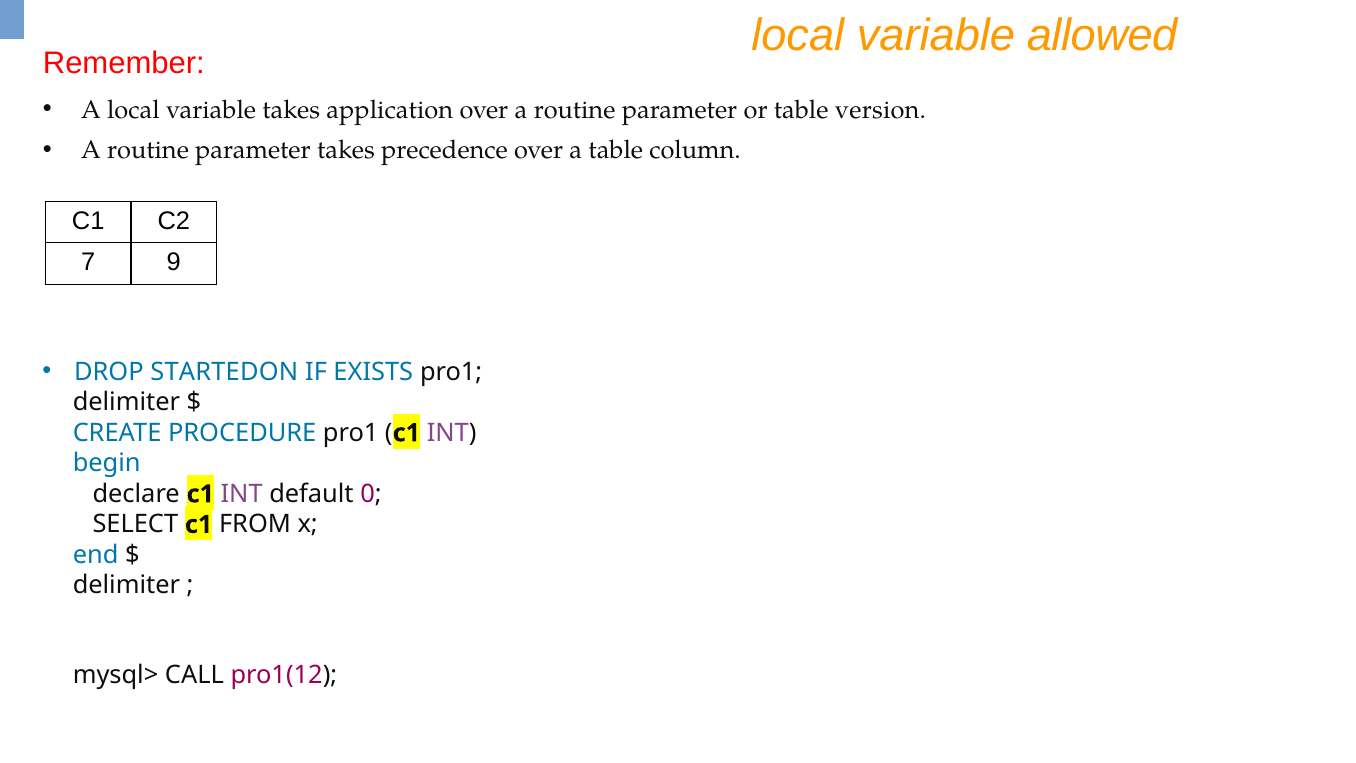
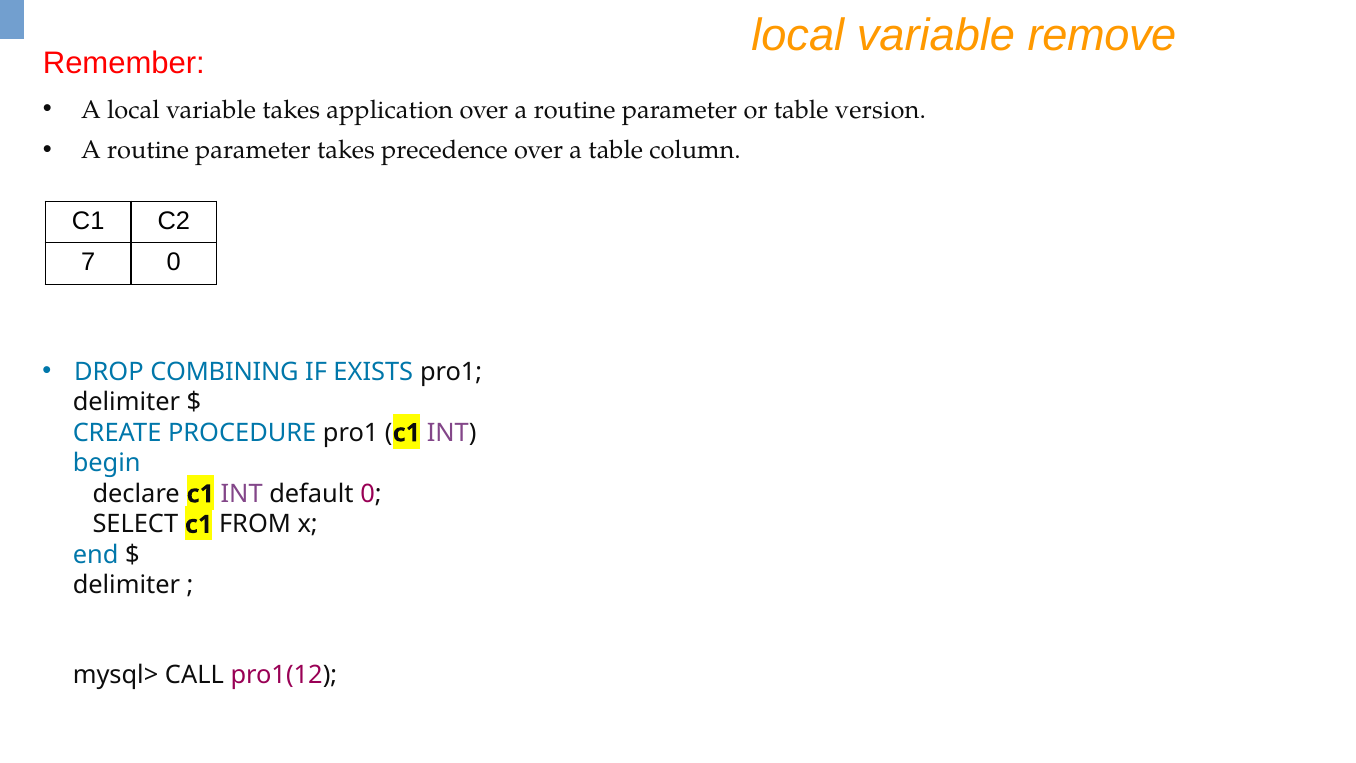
allowed: allowed -> remove
7 9: 9 -> 0
STARTEDON: STARTEDON -> COMBINING
